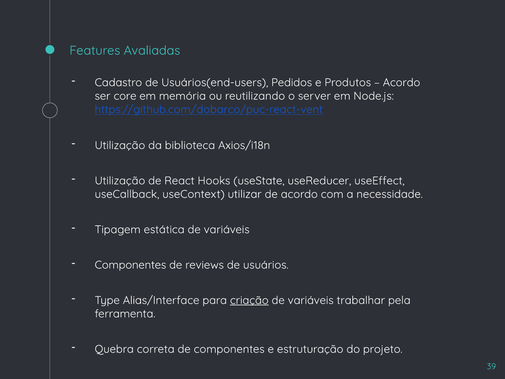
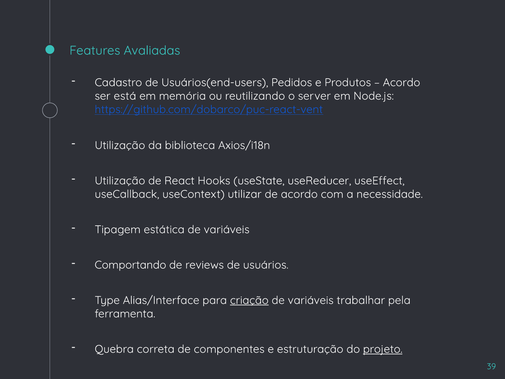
core: core -> está
Componentes at (130, 265): Componentes -> Comportando
projeto underline: none -> present
